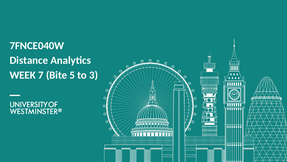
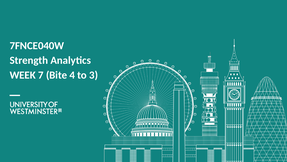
Distance: Distance -> Strength
5: 5 -> 4
